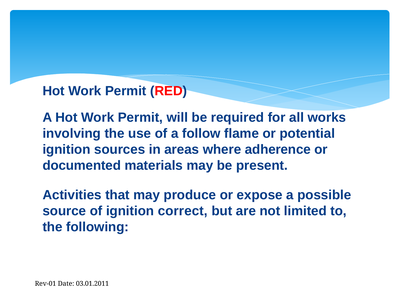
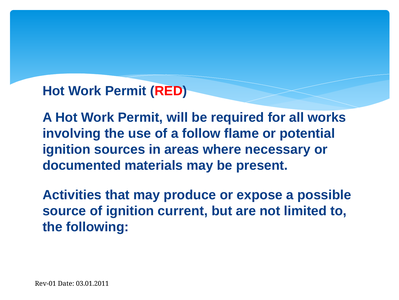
adherence: adherence -> necessary
correct: correct -> current
